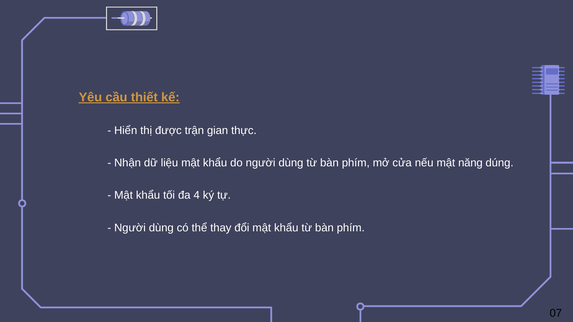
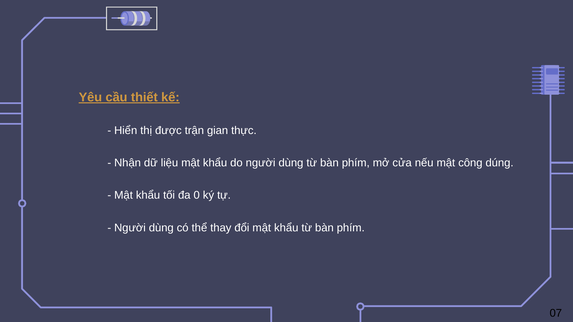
năng: năng -> công
4: 4 -> 0
